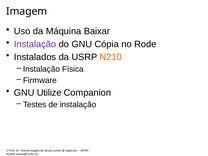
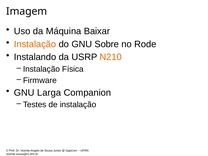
Instalação at (35, 44) colour: purple -> orange
Cópia: Cópia -> Sobre
Instalados: Instalados -> Instalando
Utilize: Utilize -> Larga
